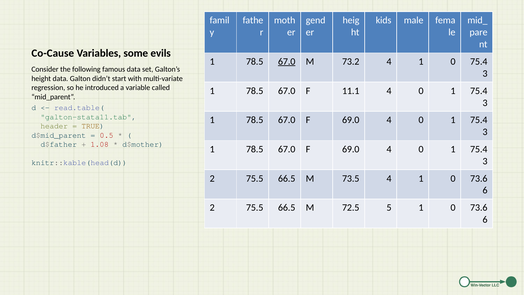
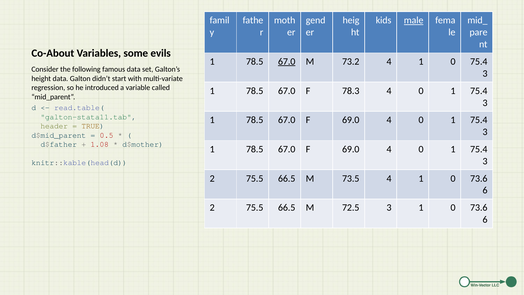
male underline: none -> present
Co-Cause: Co-Cause -> Co-About
11.1: 11.1 -> 78.3
72.5 5: 5 -> 3
